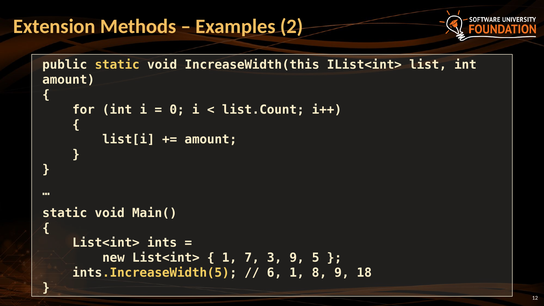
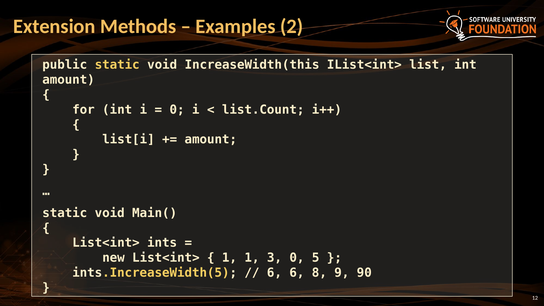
1 7: 7 -> 1
3 9: 9 -> 0
6 1: 1 -> 6
18: 18 -> 90
